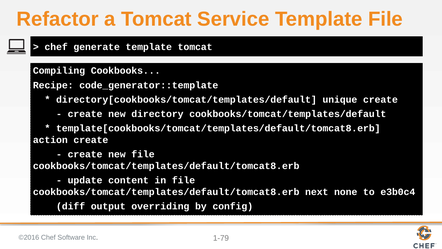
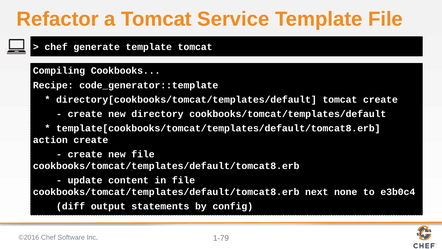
directory[cookbooks/tomcat/templates/default unique: unique -> tomcat
overriding: overriding -> statements
